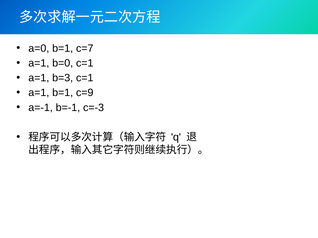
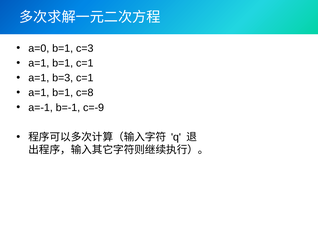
c=7: c=7 -> c=3
b=0 at (63, 63): b=0 -> b=1
c=9: c=9 -> c=8
c=-3: c=-3 -> c=-9
